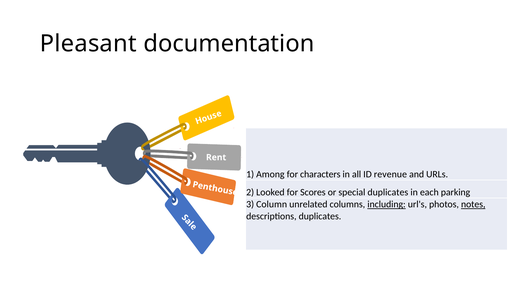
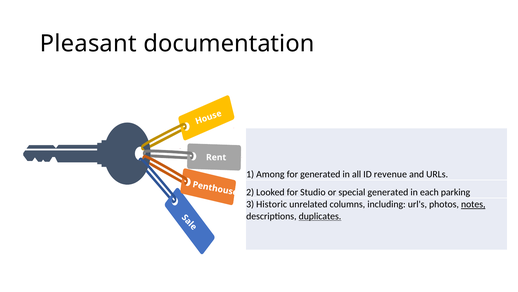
for characters: characters -> generated
Scores: Scores -> Studio
special duplicates: duplicates -> generated
Column: Column -> Historic
including underline: present -> none
duplicates at (320, 216) underline: none -> present
